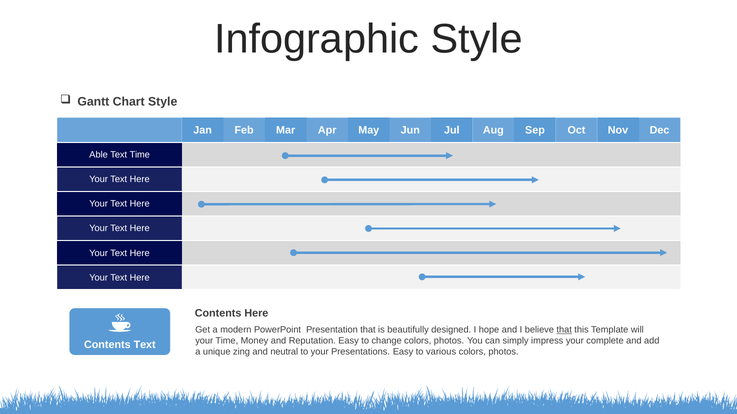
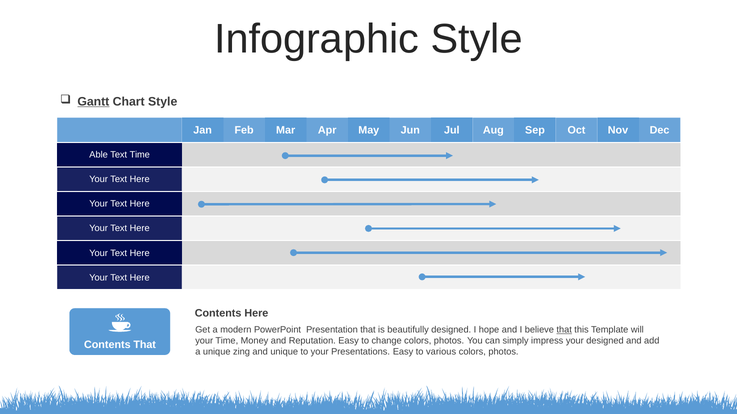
Gantt underline: none -> present
your complete: complete -> designed
Contents Text: Text -> That
and neutral: neutral -> unique
